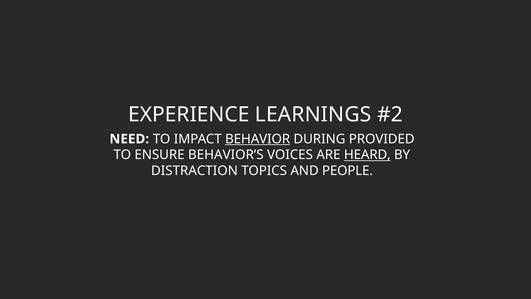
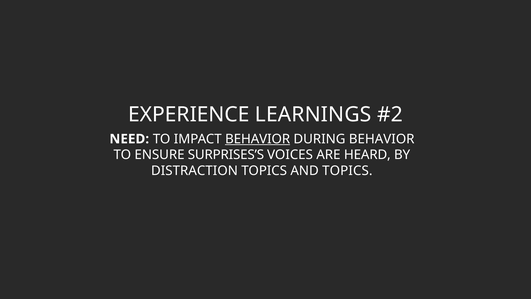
DURING PROVIDED: PROVIDED -> BEHAVIOR
BEHAVIOR’S: BEHAVIOR’S -> SURPRISES’S
HEARD underline: present -> none
AND PEOPLE: PEOPLE -> TOPICS
